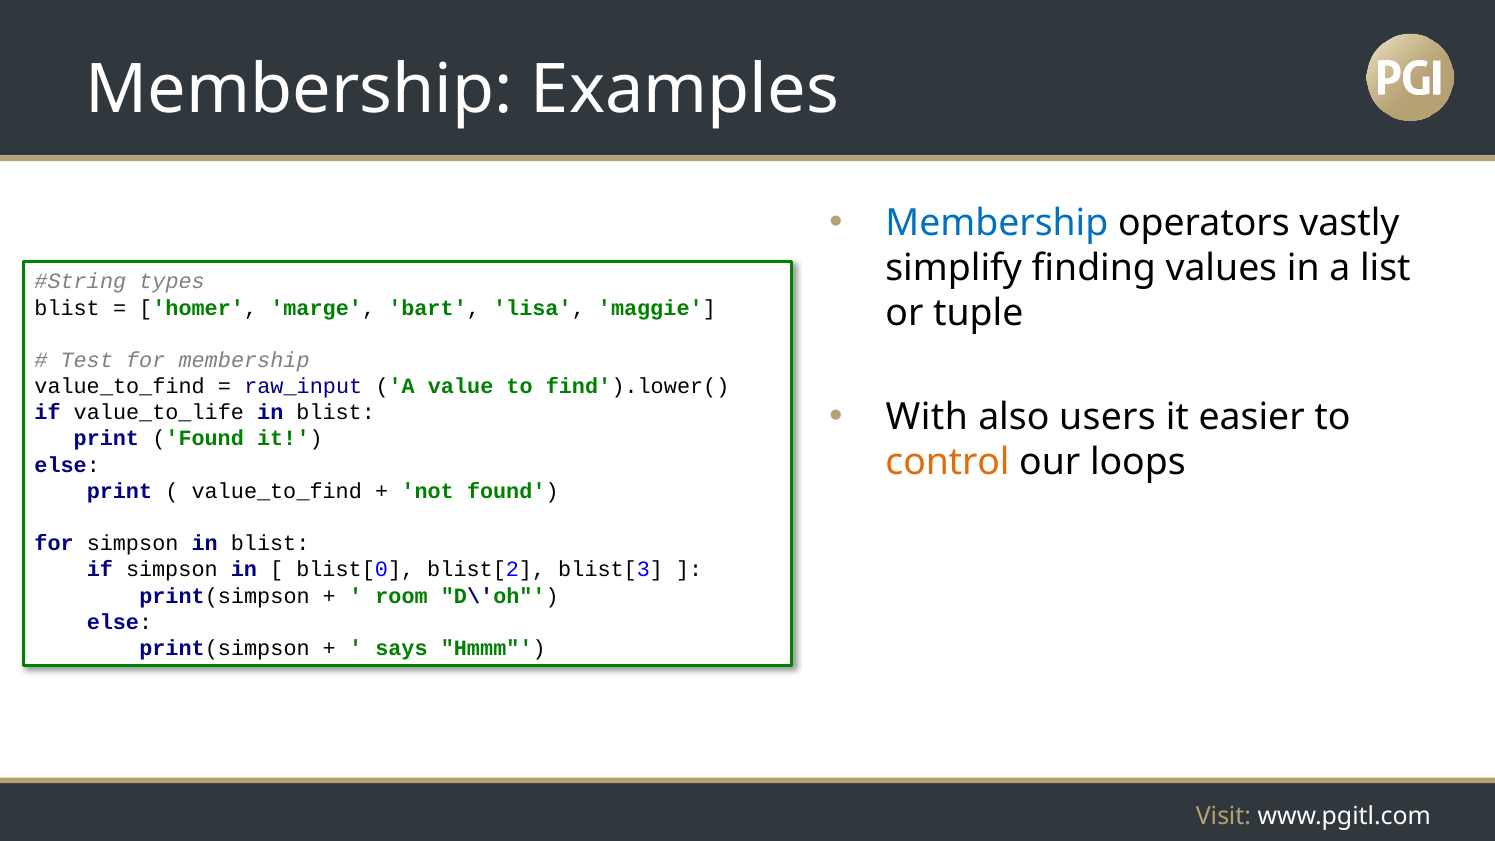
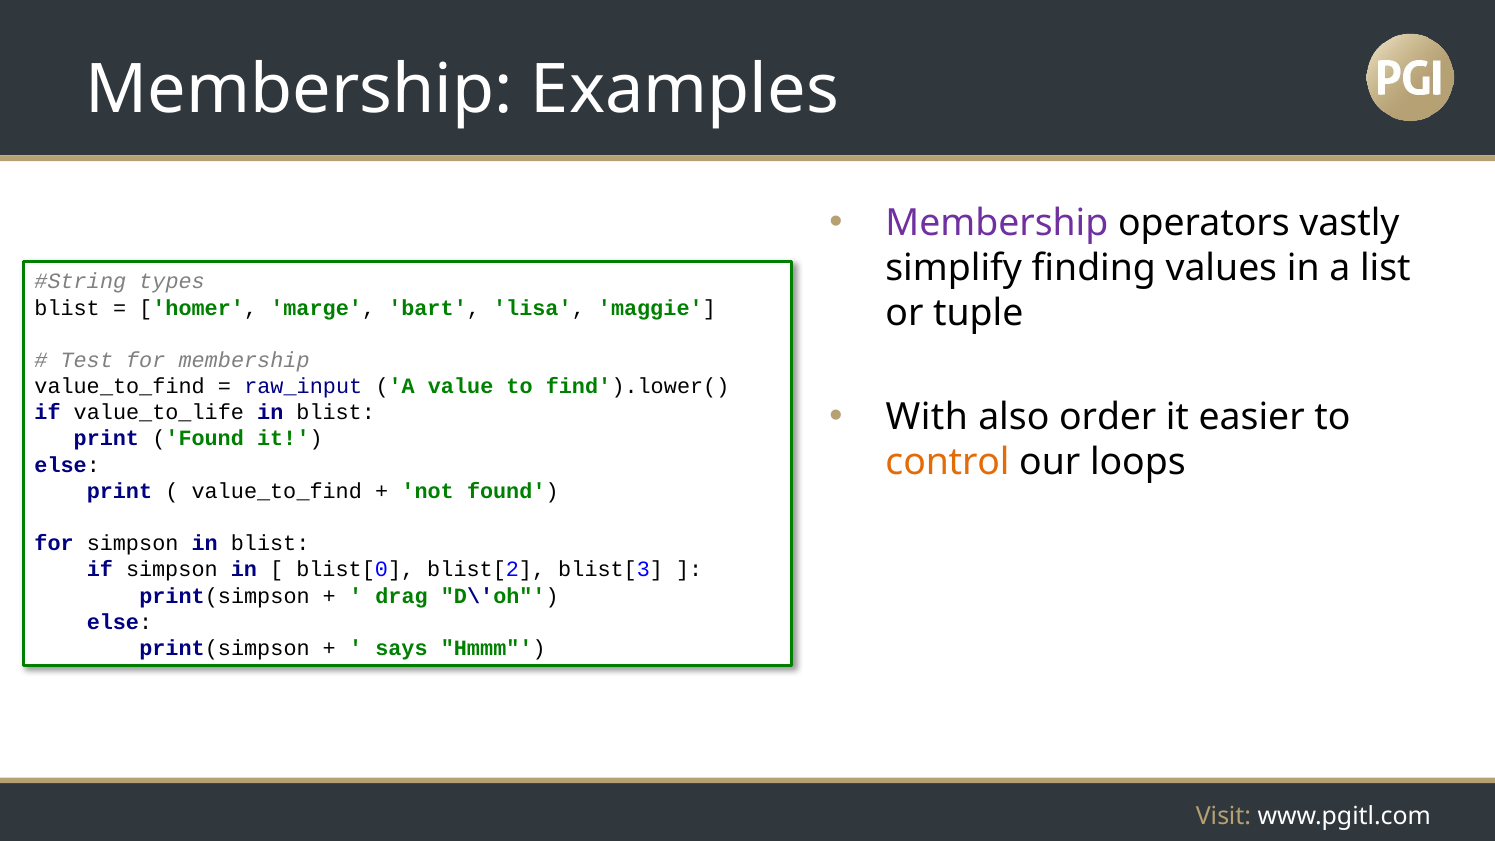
Membership at (997, 223) colour: blue -> purple
users: users -> order
room: room -> drag
